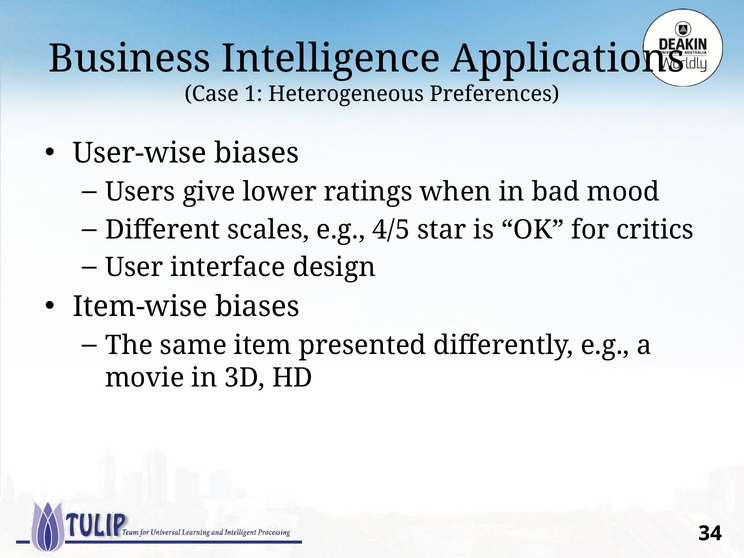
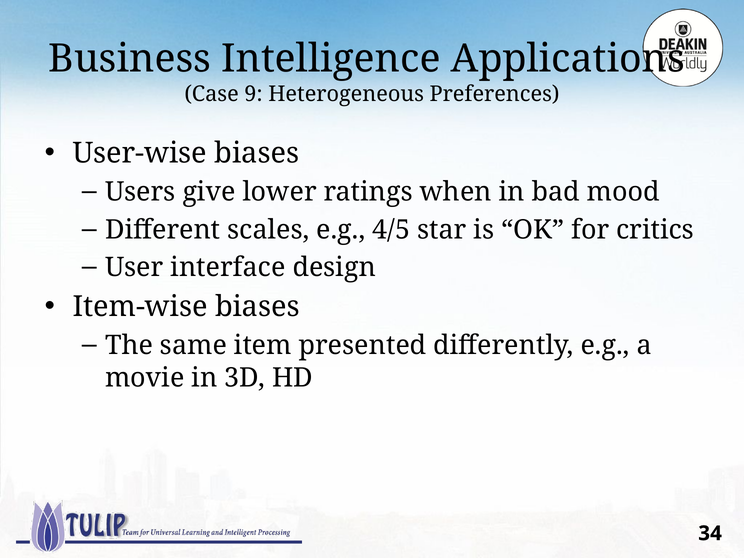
1: 1 -> 9
